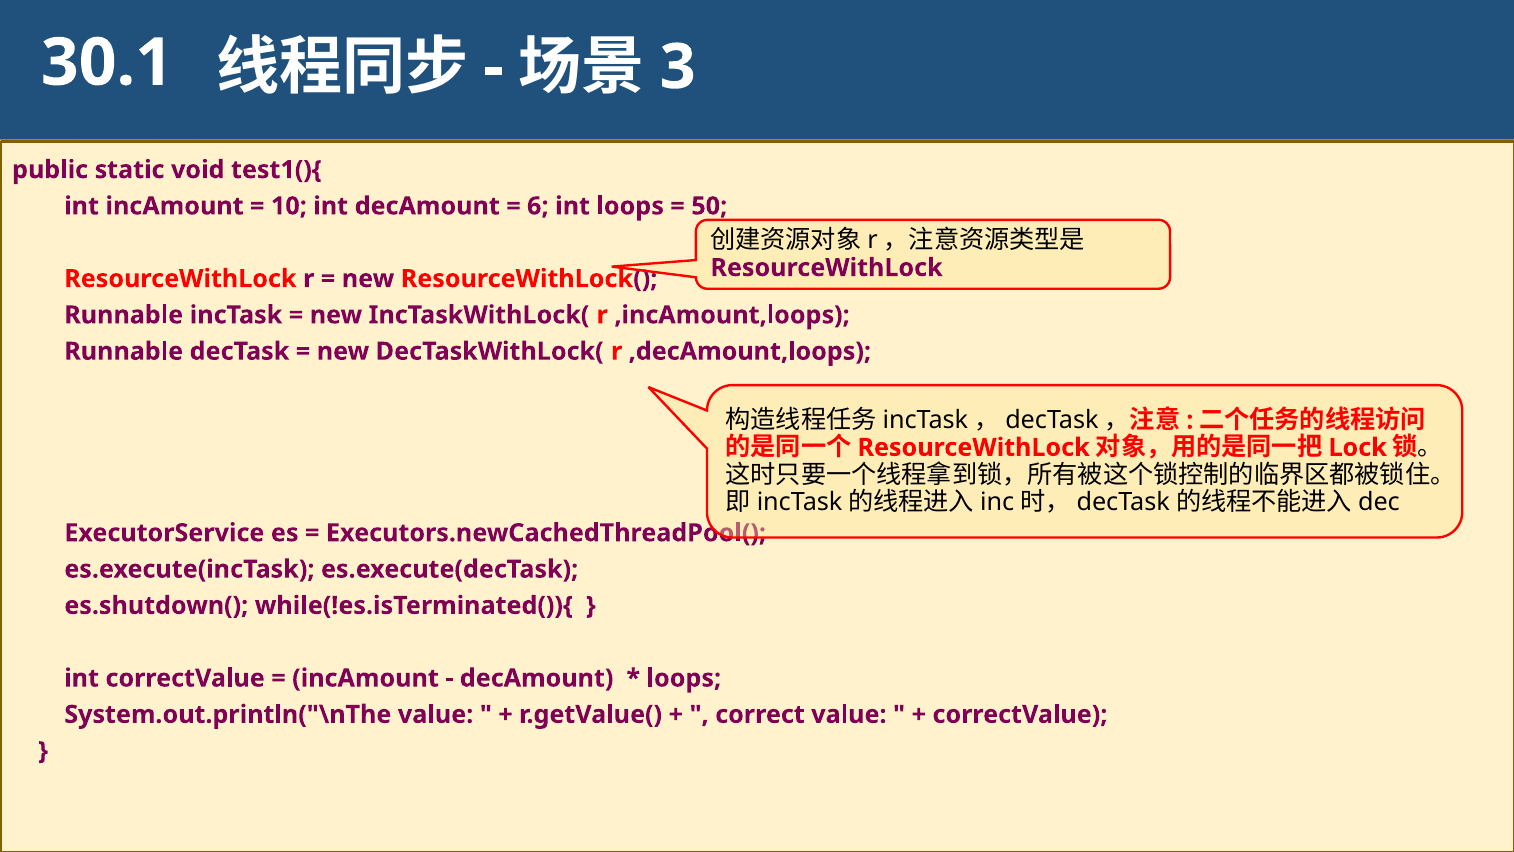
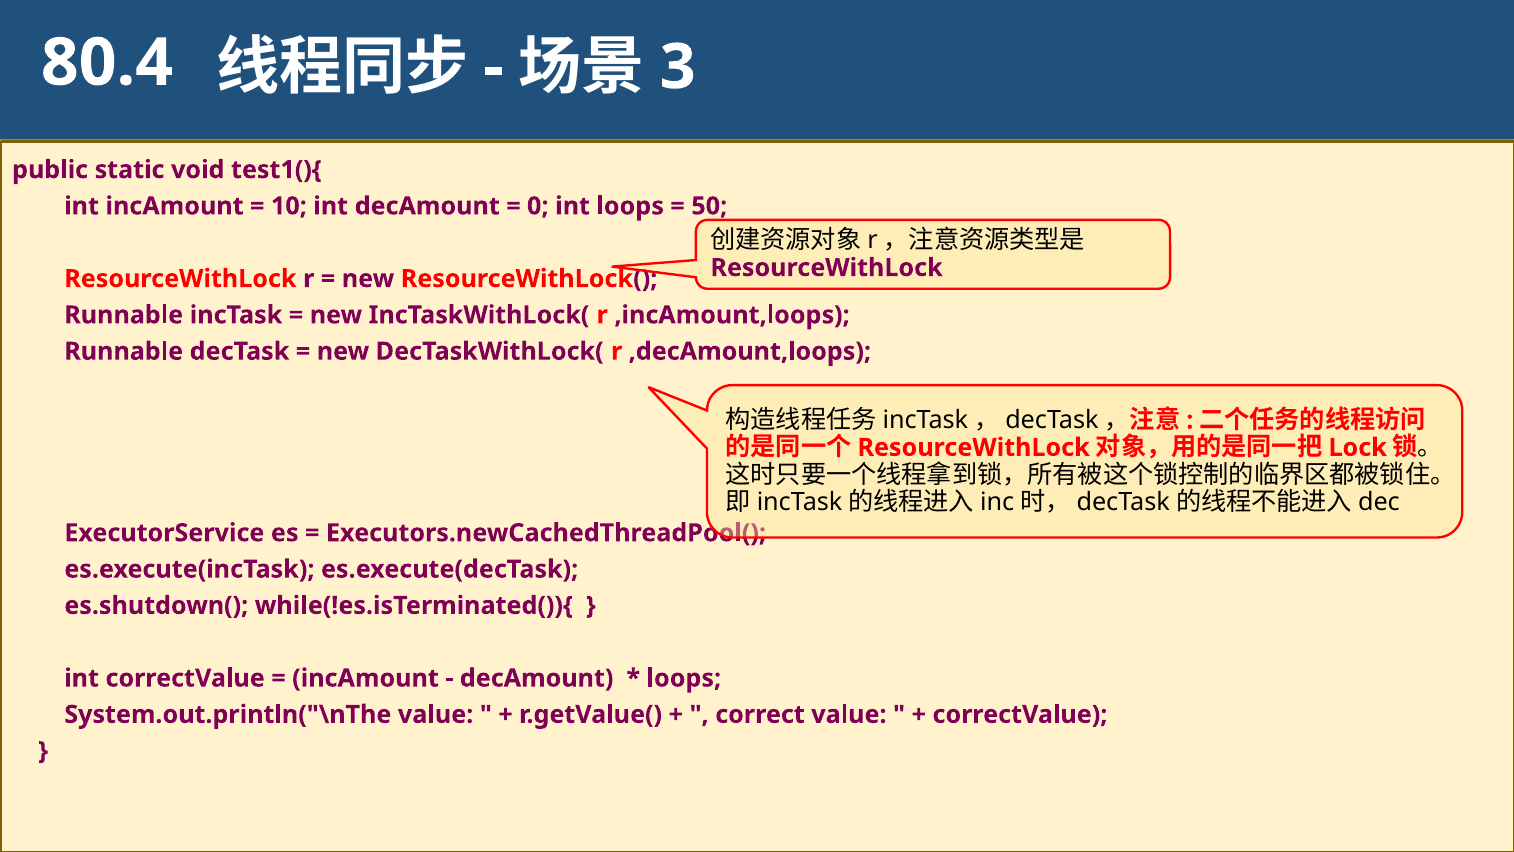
30.1: 30.1 -> 80.4
6: 6 -> 0
